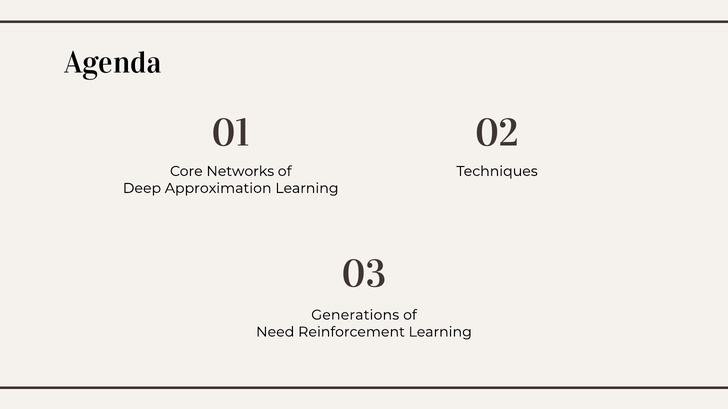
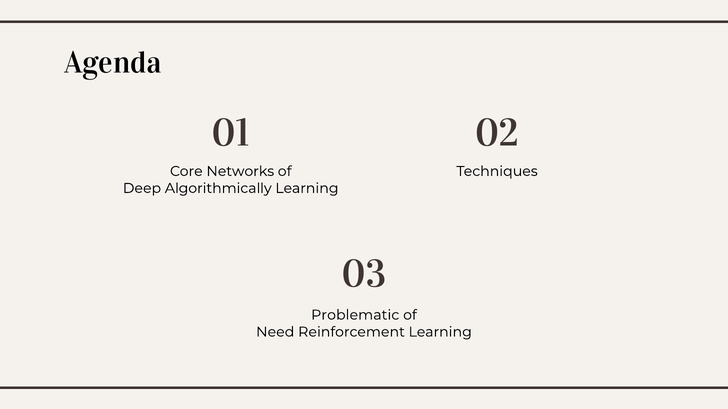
Approximation: Approximation -> Algorithmically
Generations: Generations -> Problematic
